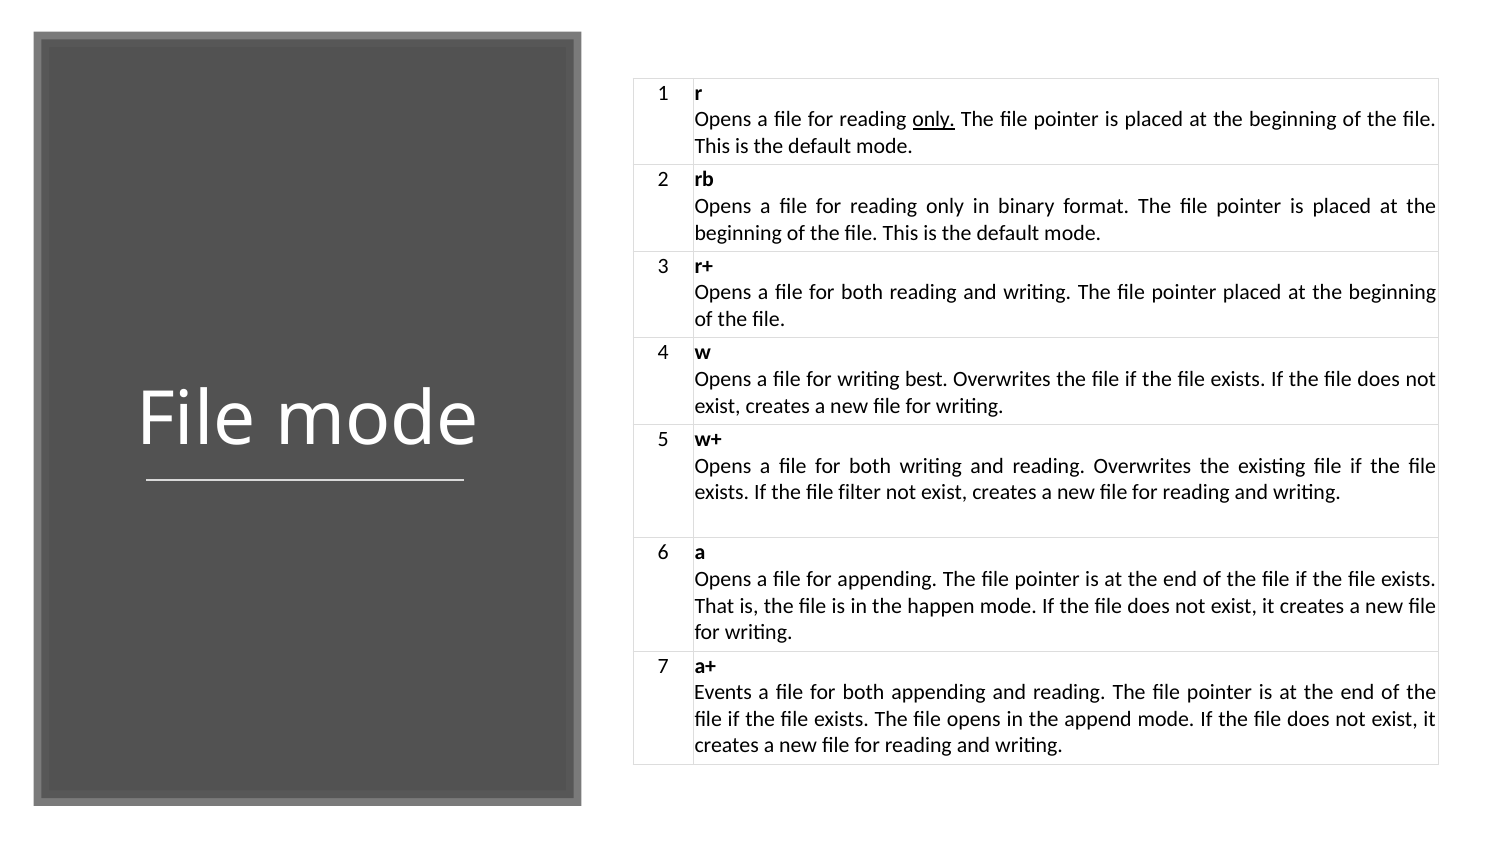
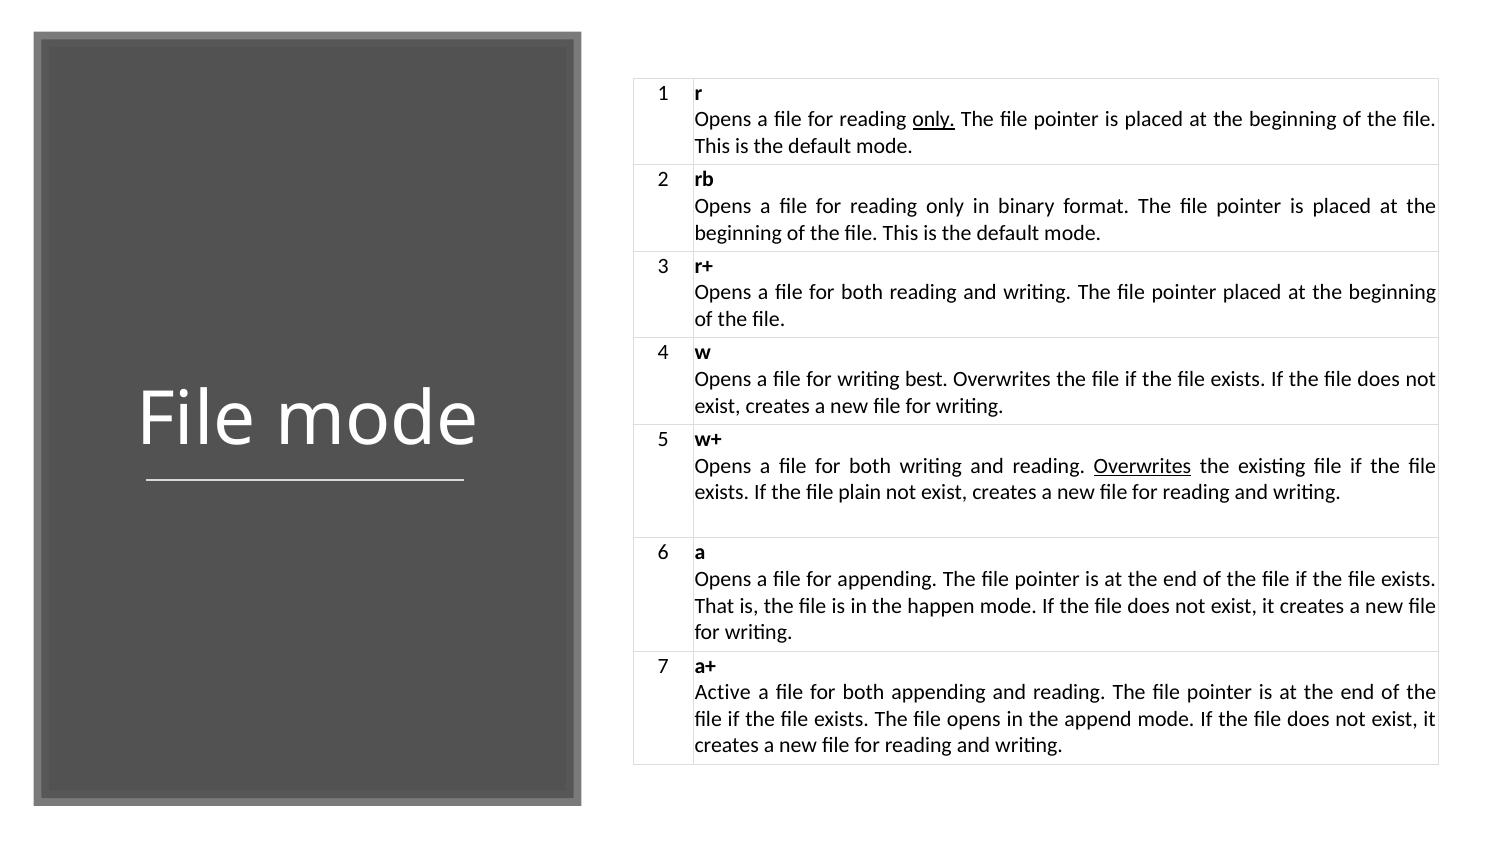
Overwrites at (1142, 466) underline: none -> present
filter: filter -> plain
Events: Events -> Active
